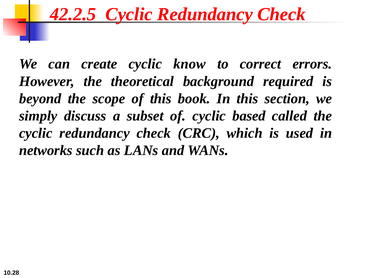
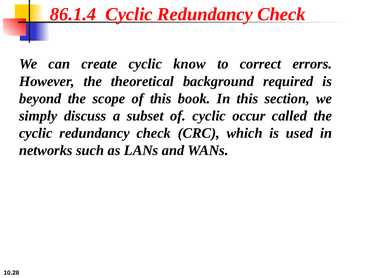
42.2.5: 42.2.5 -> 86.1.4
based: based -> occur
